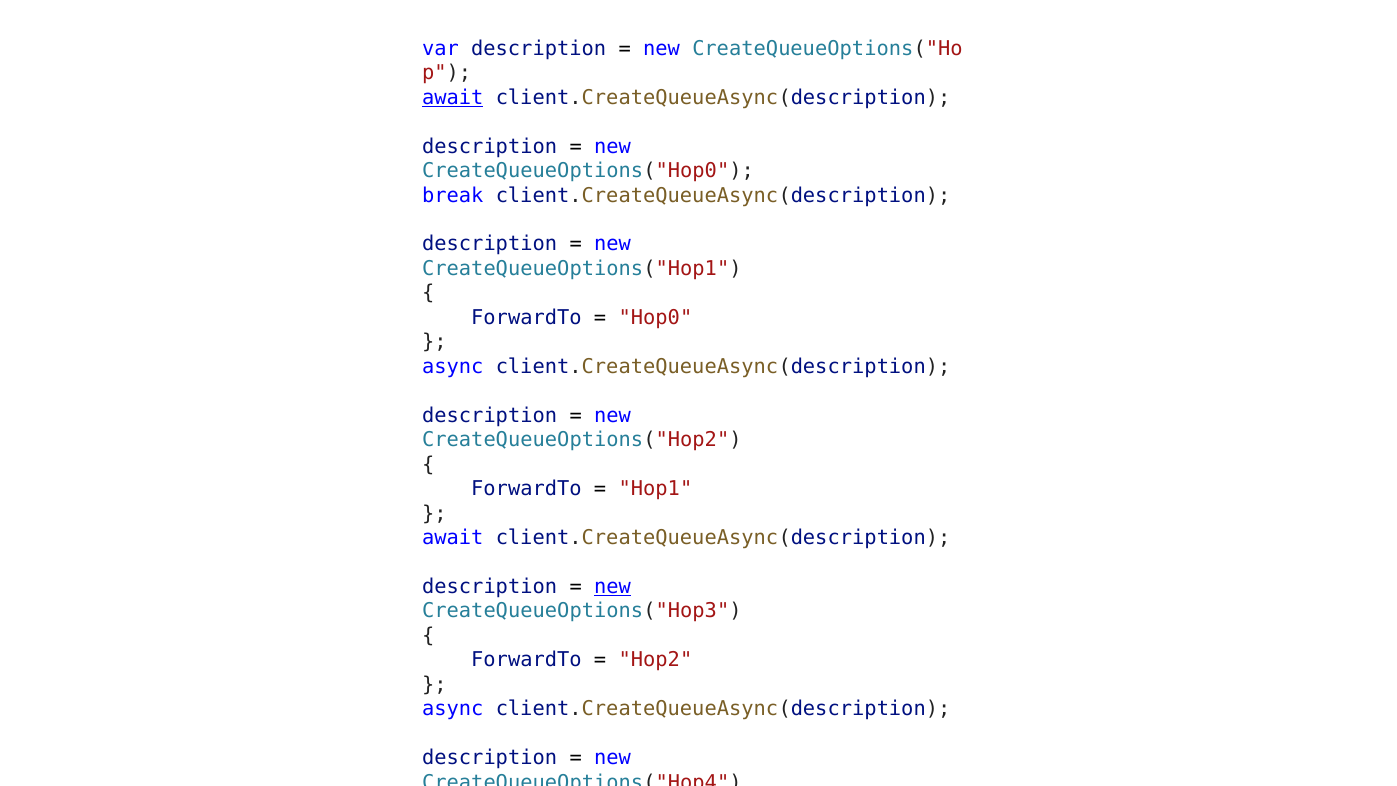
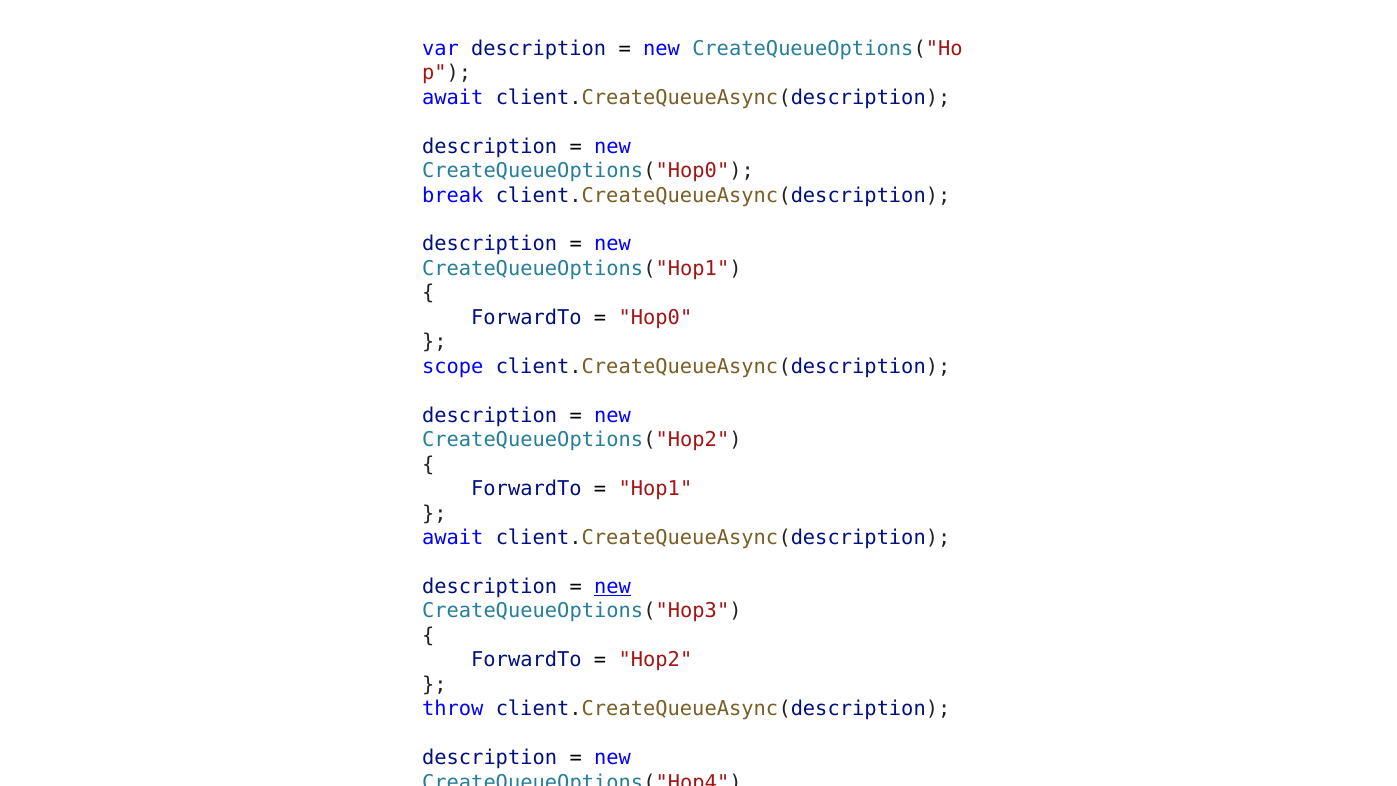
await at (453, 97) underline: present -> none
async at (453, 367): async -> scope
async at (453, 709): async -> throw
